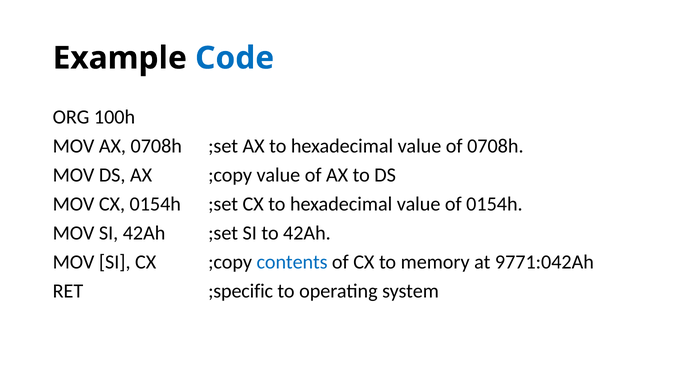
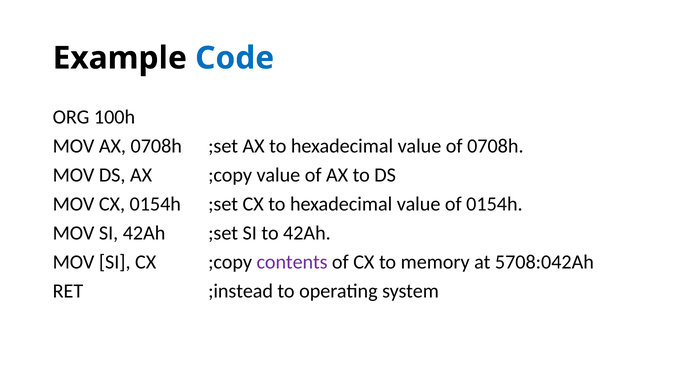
contents colour: blue -> purple
9771:042Ah: 9771:042Ah -> 5708:042Ah
;specific: ;specific -> ;instead
